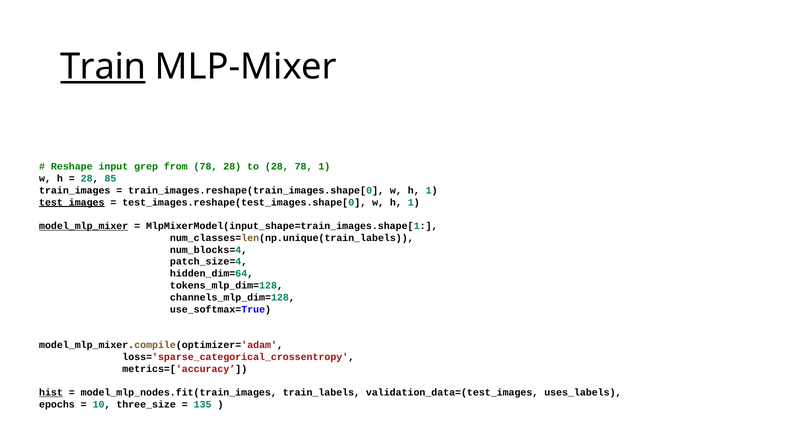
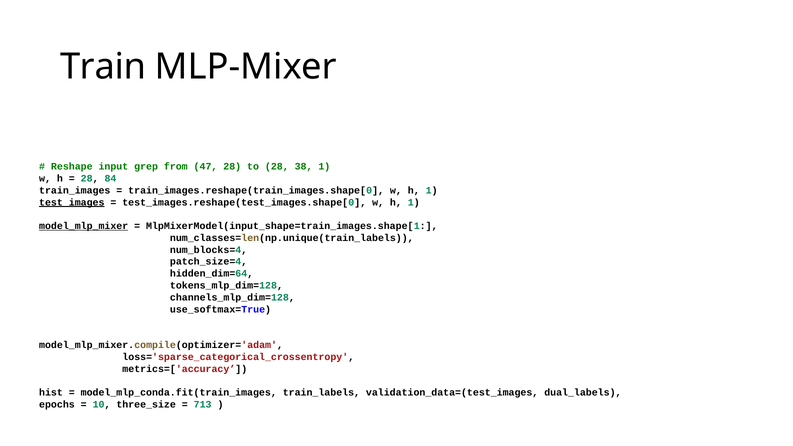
Train underline: present -> none
from 78: 78 -> 47
28 78: 78 -> 38
85: 85 -> 84
hist underline: present -> none
model_mlp_nodes.fit(train_images: model_mlp_nodes.fit(train_images -> model_mlp_conda.fit(train_images
uses_labels: uses_labels -> dual_labels
135: 135 -> 713
